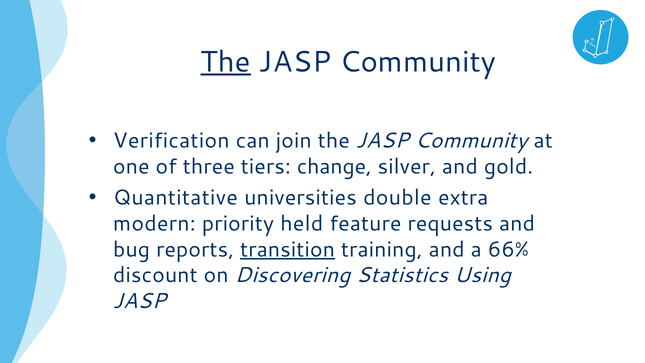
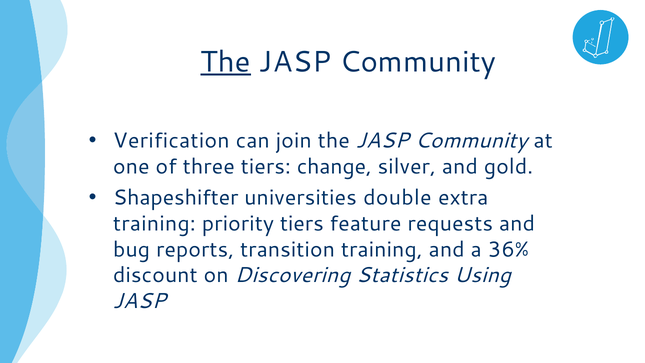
Quantitative: Quantitative -> Shapeshifter
modern at (154, 223): modern -> training
priority held: held -> tiers
transition underline: present -> none
66%: 66% -> 36%
